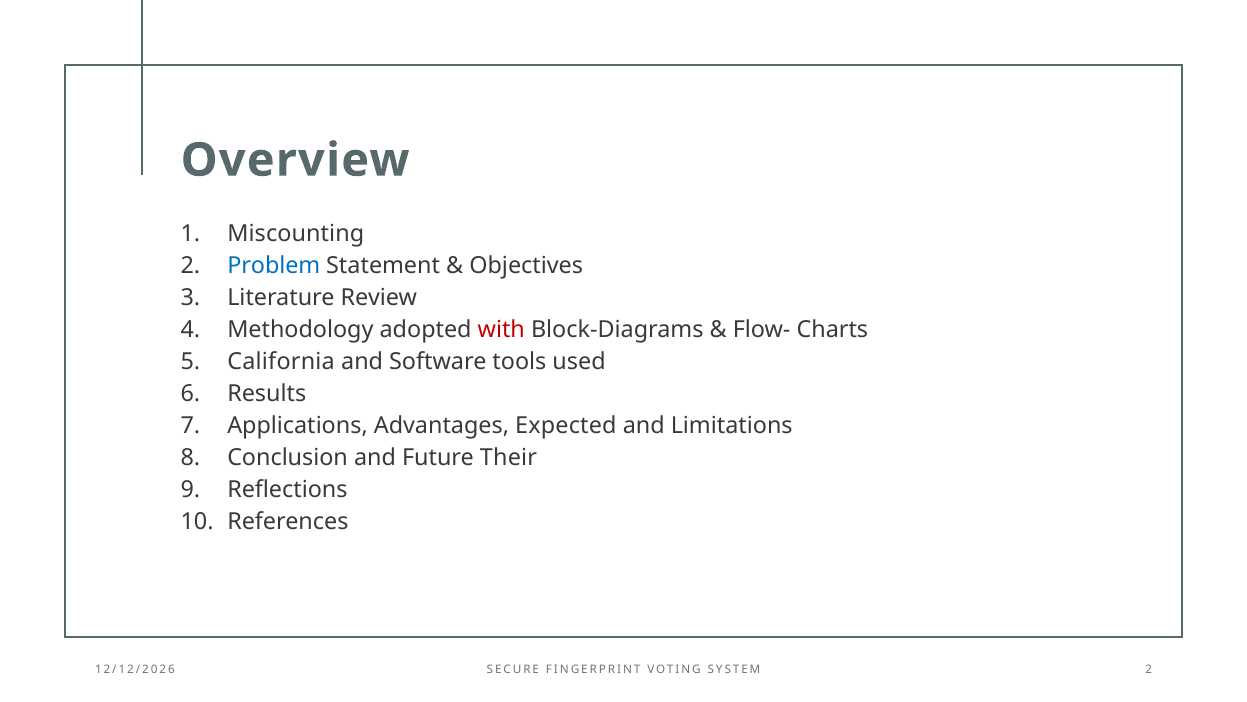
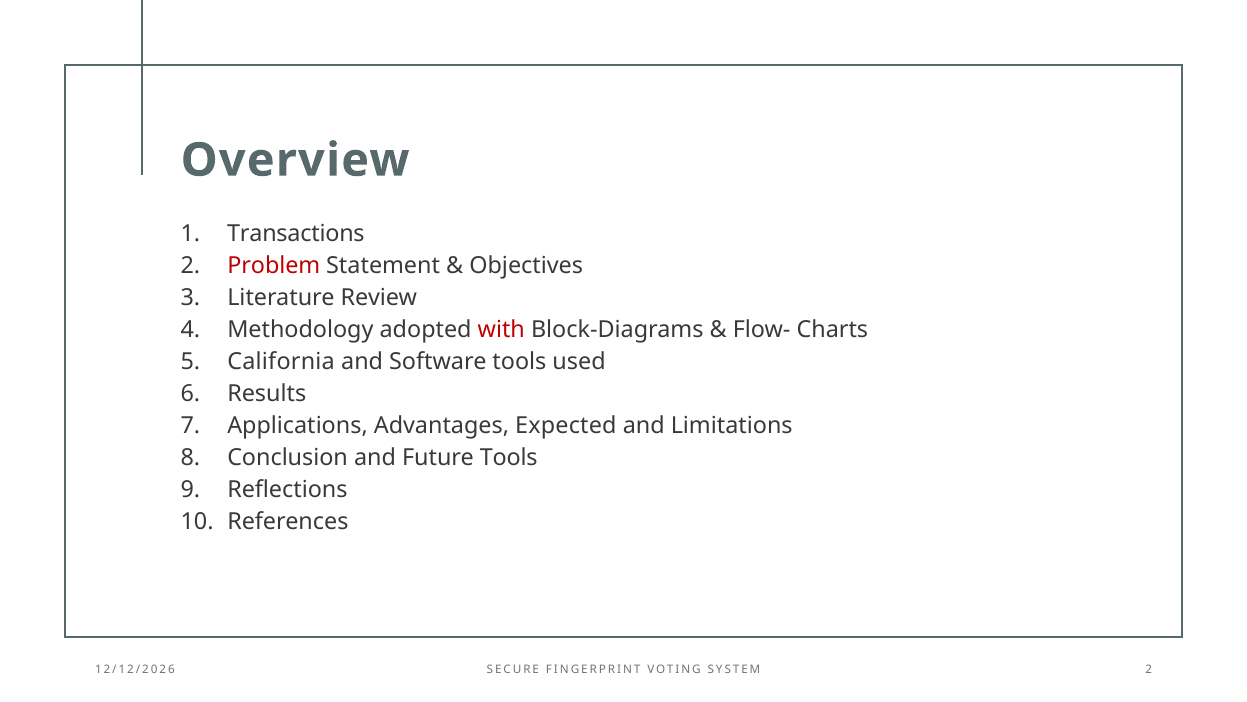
Miscounting: Miscounting -> Transactions
Problem colour: blue -> red
Future Their: Their -> Tools
